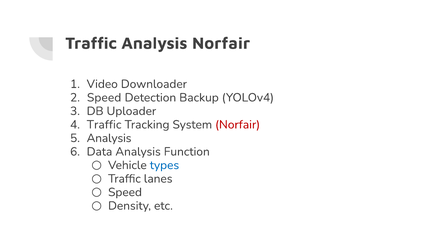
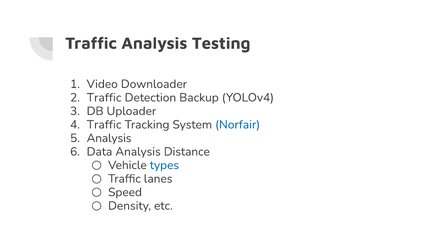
Analysis Norfair: Norfair -> Testing
Speed at (104, 98): Speed -> Traffic
Norfair at (238, 125) colour: red -> blue
Function: Function -> Distance
